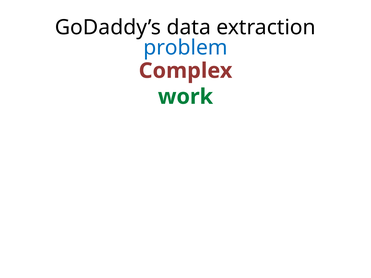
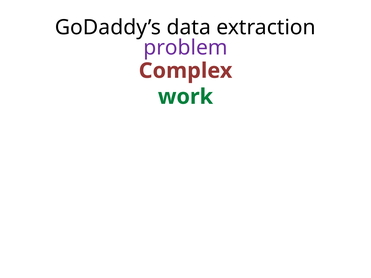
problem colour: blue -> purple
